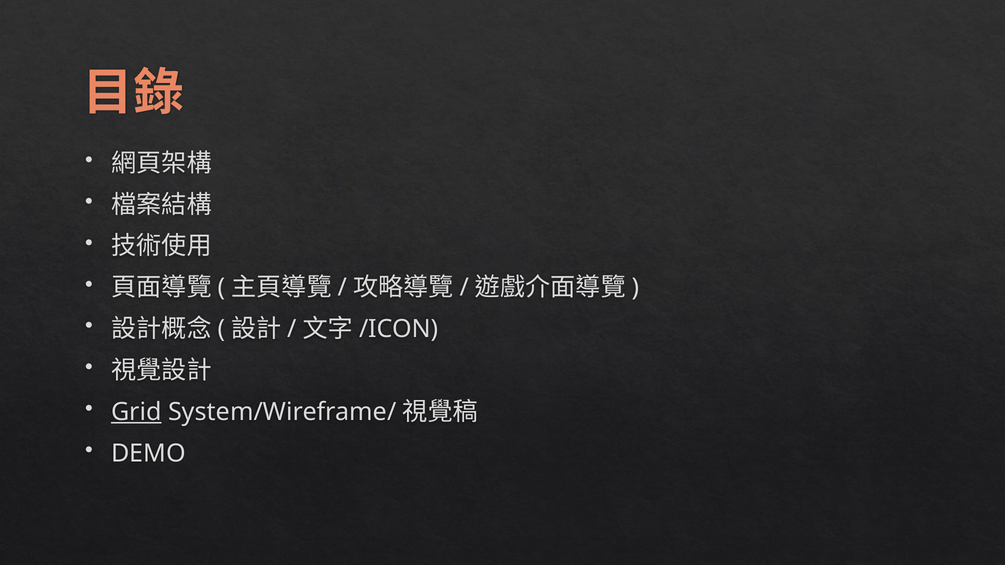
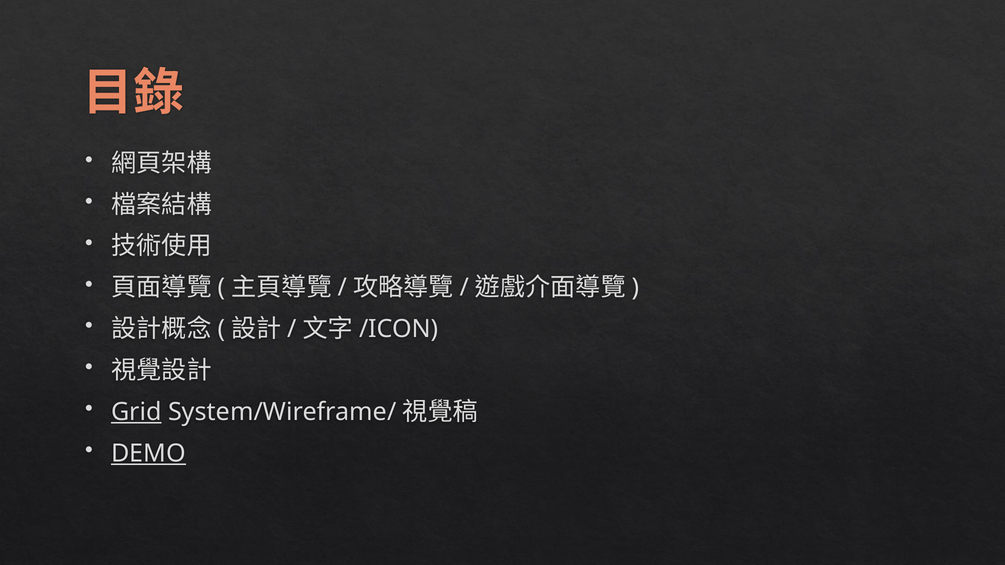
DEMO underline: none -> present
